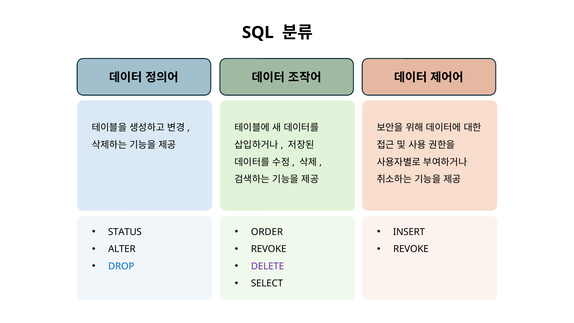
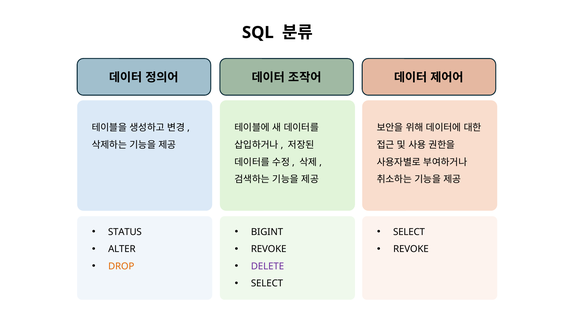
ORDER: ORDER -> BIGINT
INSERT at (409, 232): INSERT -> SELECT
DROP colour: blue -> orange
